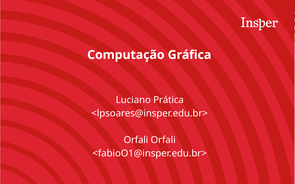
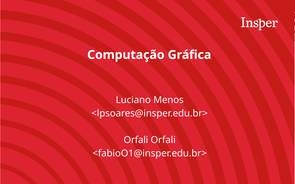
Prática: Prática -> Menos
